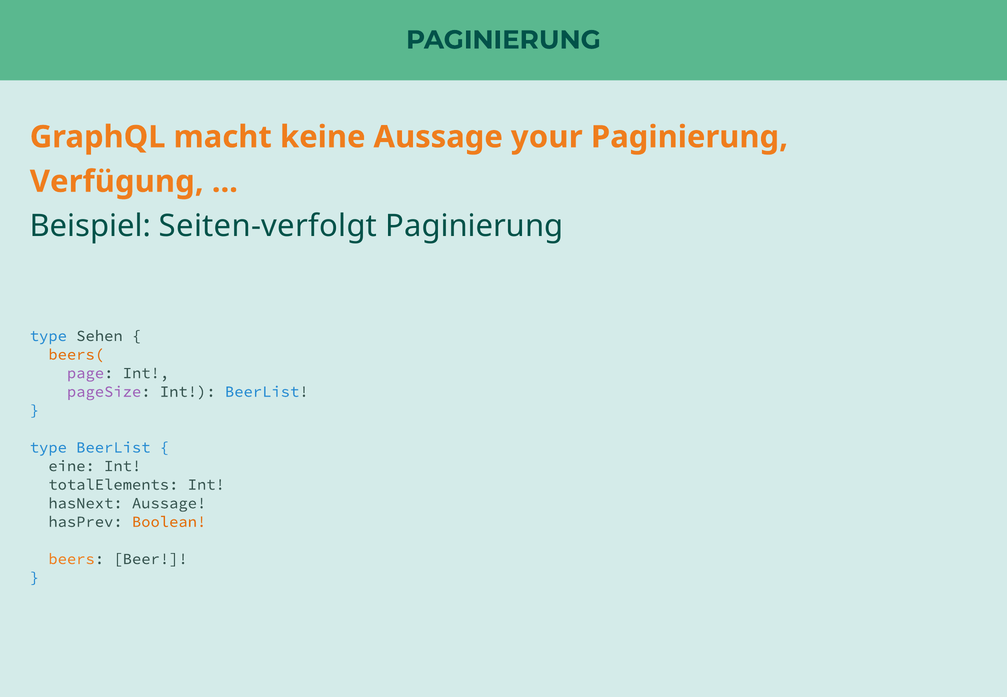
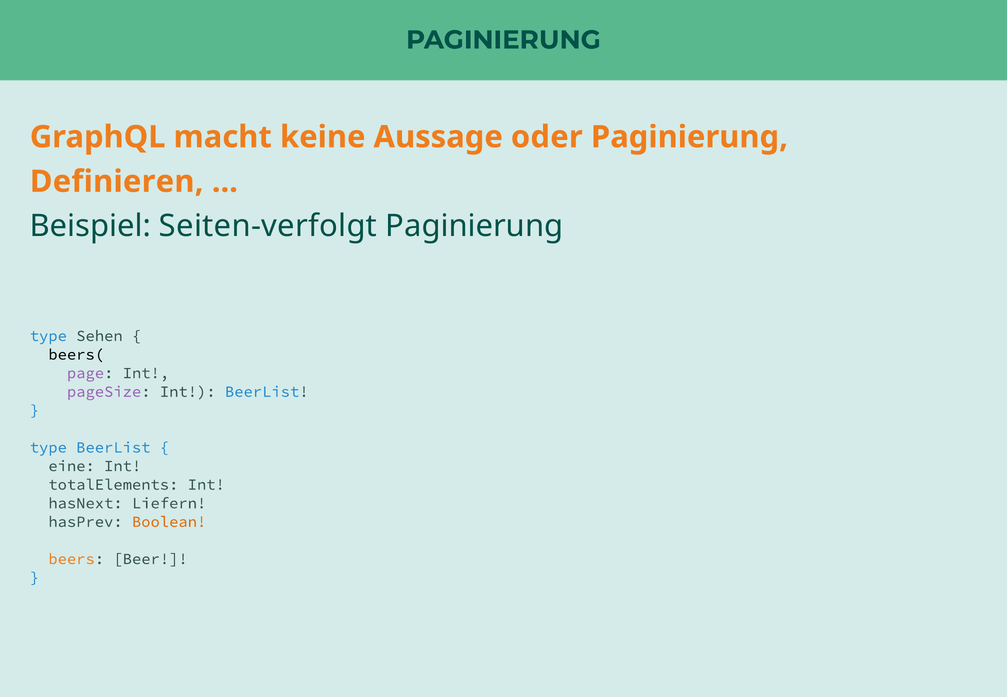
your: your -> oder
Verfügung: Verfügung -> Definieren
beers( colour: orange -> black
hasNext Aussage: Aussage -> Liefern
